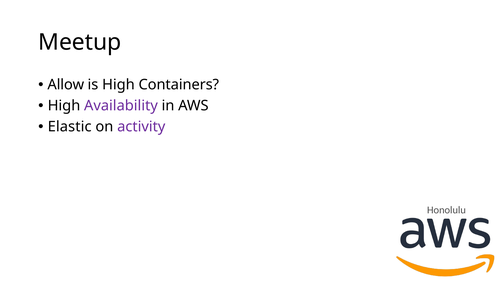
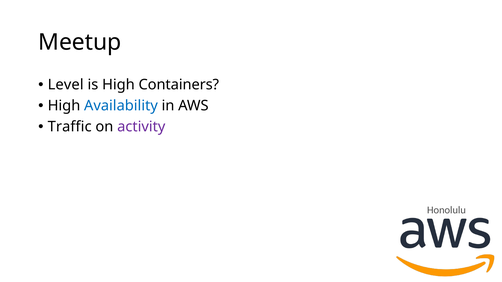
Allow: Allow -> Level
Availability colour: purple -> blue
Elastic: Elastic -> Traffic
